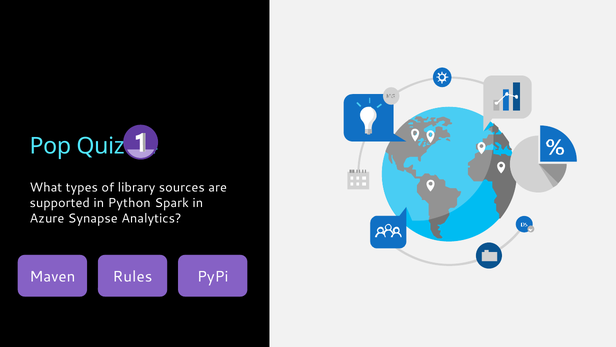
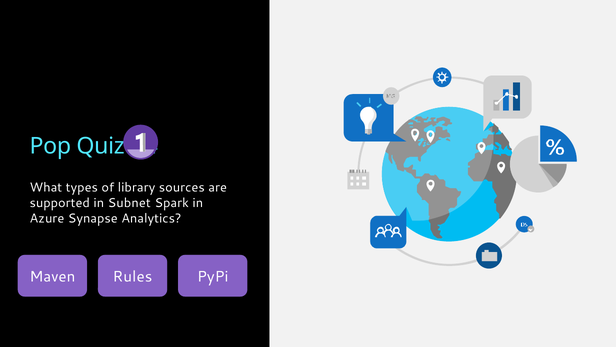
Python: Python -> Subnet
